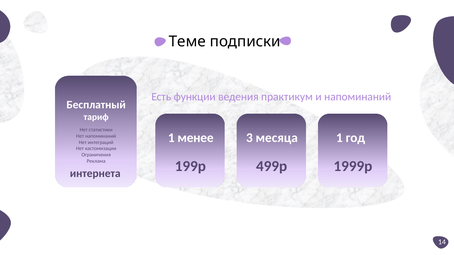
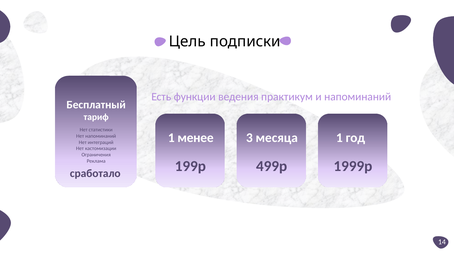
Теме: Теме -> Цель
интернета: интернета -> сработало
